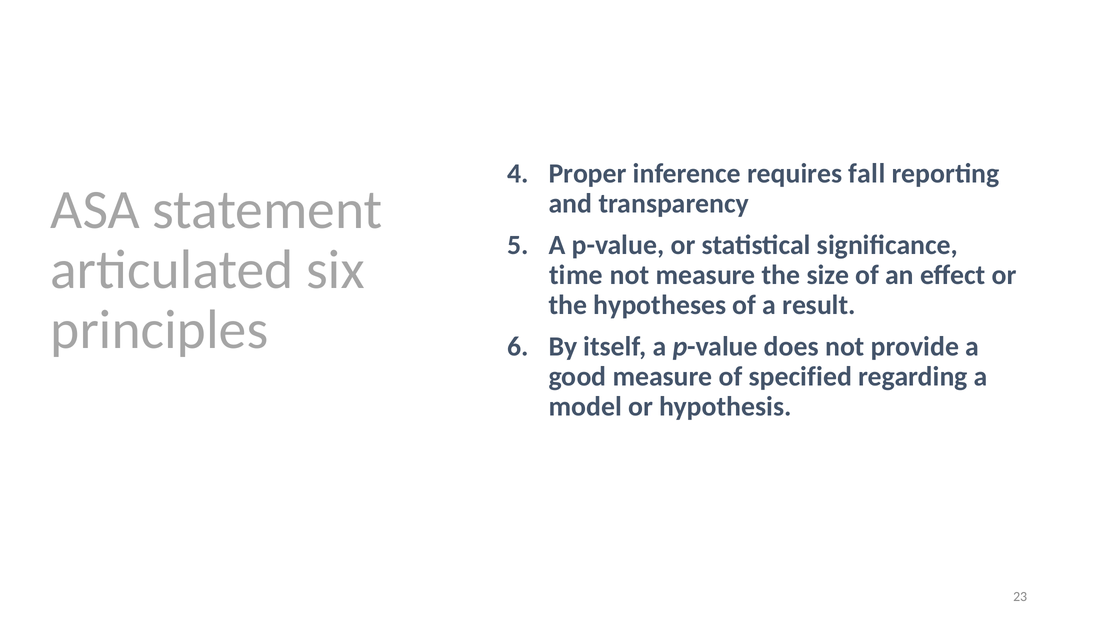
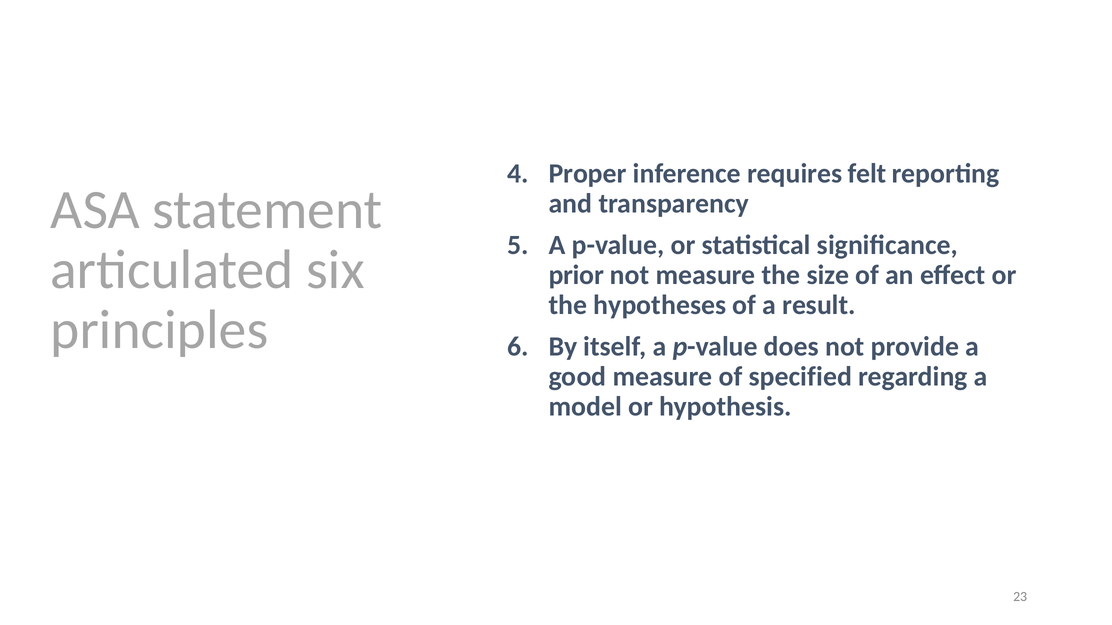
fall: fall -> felt
time: time -> prior
